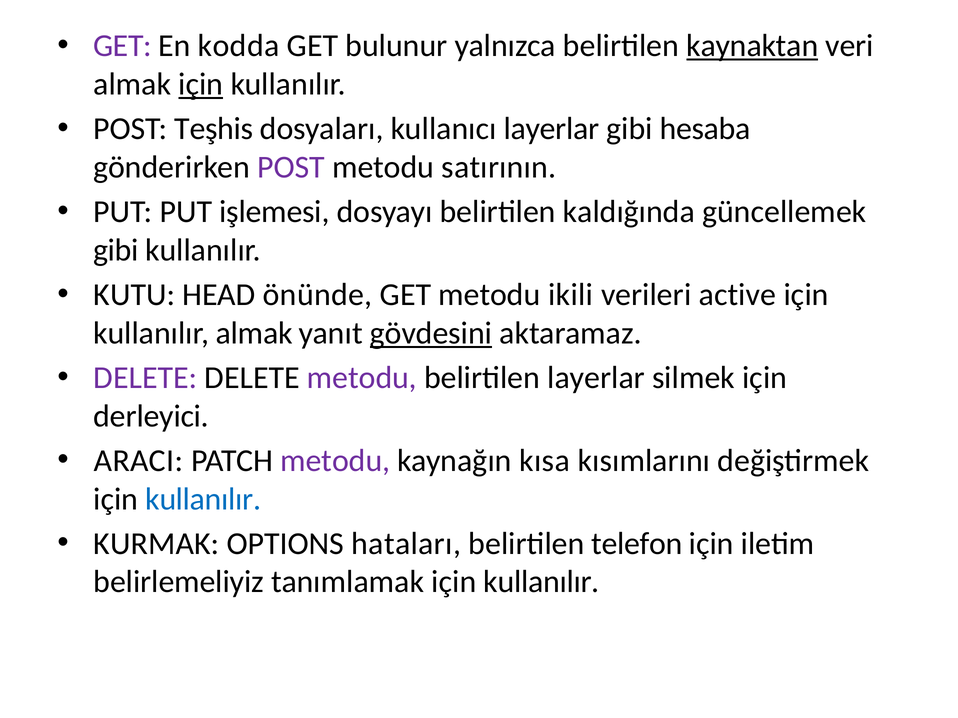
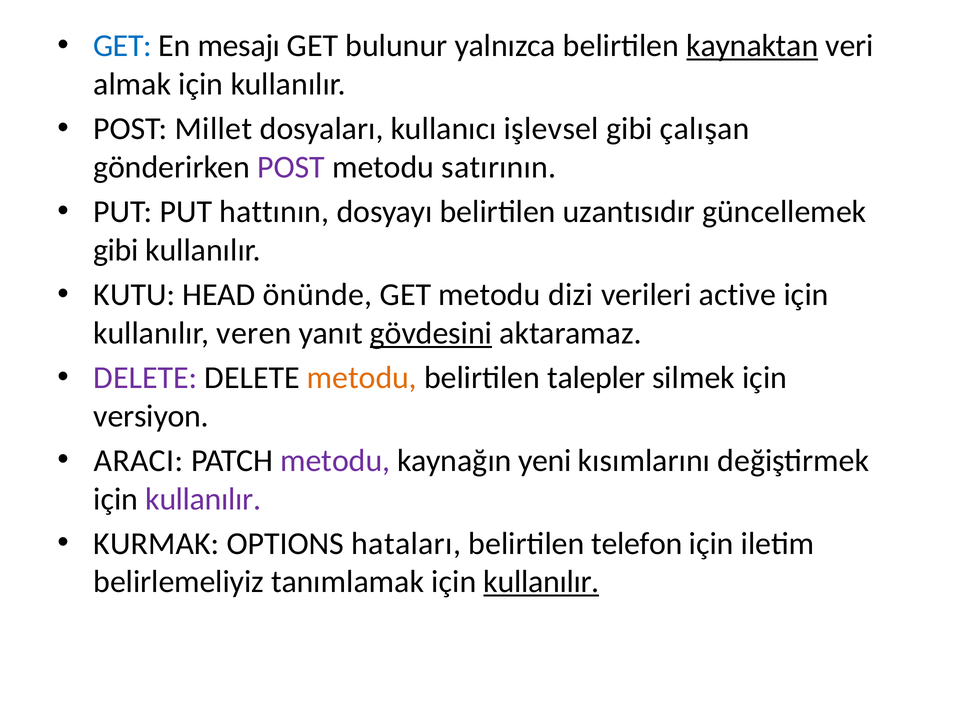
GET at (122, 46) colour: purple -> blue
kodda: kodda -> mesajı
için at (201, 84) underline: present -> none
Teşhis: Teşhis -> Millet
kullanıcı layerlar: layerlar -> işlevsel
hesaba: hesaba -> çalışan
işlemesi: işlemesi -> hattının
kaldığında: kaldığında -> uzantısıdır
ikili: ikili -> dizi
kullanılır almak: almak -> veren
metodu at (362, 378) colour: purple -> orange
belirtilen layerlar: layerlar -> talepler
derleyici: derleyici -> versiyon
kısa: kısa -> yeni
kullanılır at (203, 499) colour: blue -> purple
kullanılır at (541, 582) underline: none -> present
